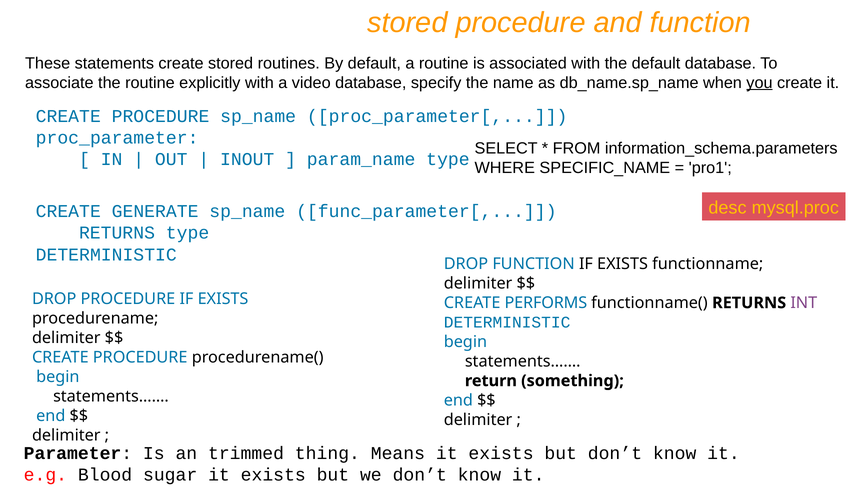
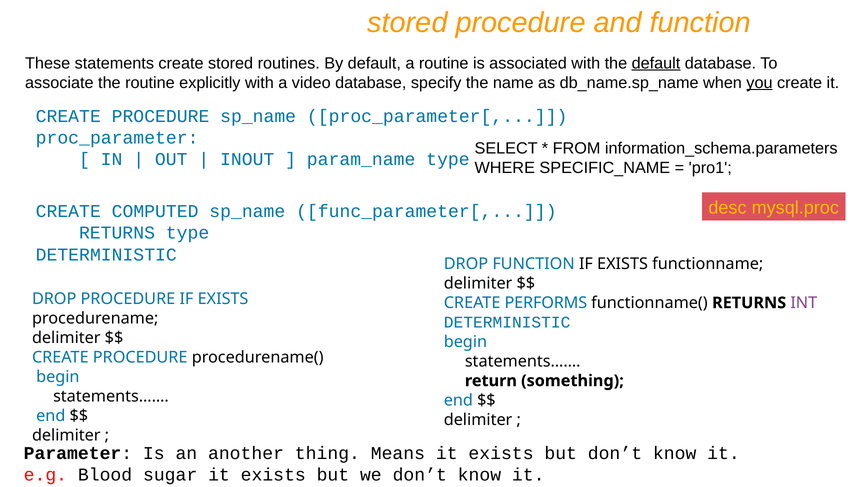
default at (656, 63) underline: none -> present
GENERATE: GENERATE -> COMPUTED
trimmed: trimmed -> another
